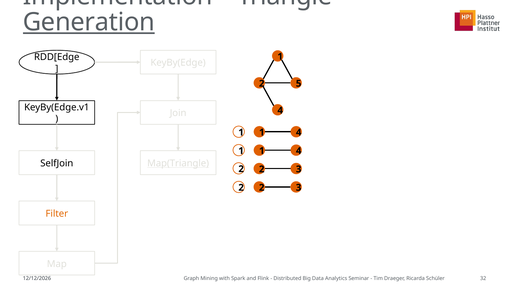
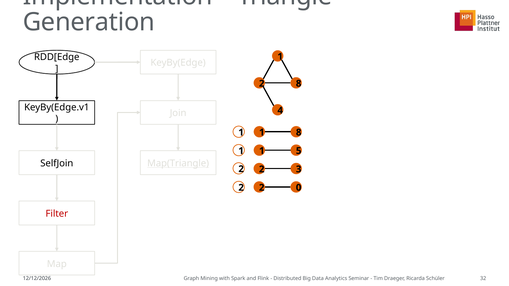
Generation underline: present -> none
2 5: 5 -> 8
4 at (299, 133): 4 -> 8
4 at (299, 151): 4 -> 5
3 at (299, 188): 3 -> 0
Filter colour: orange -> red
